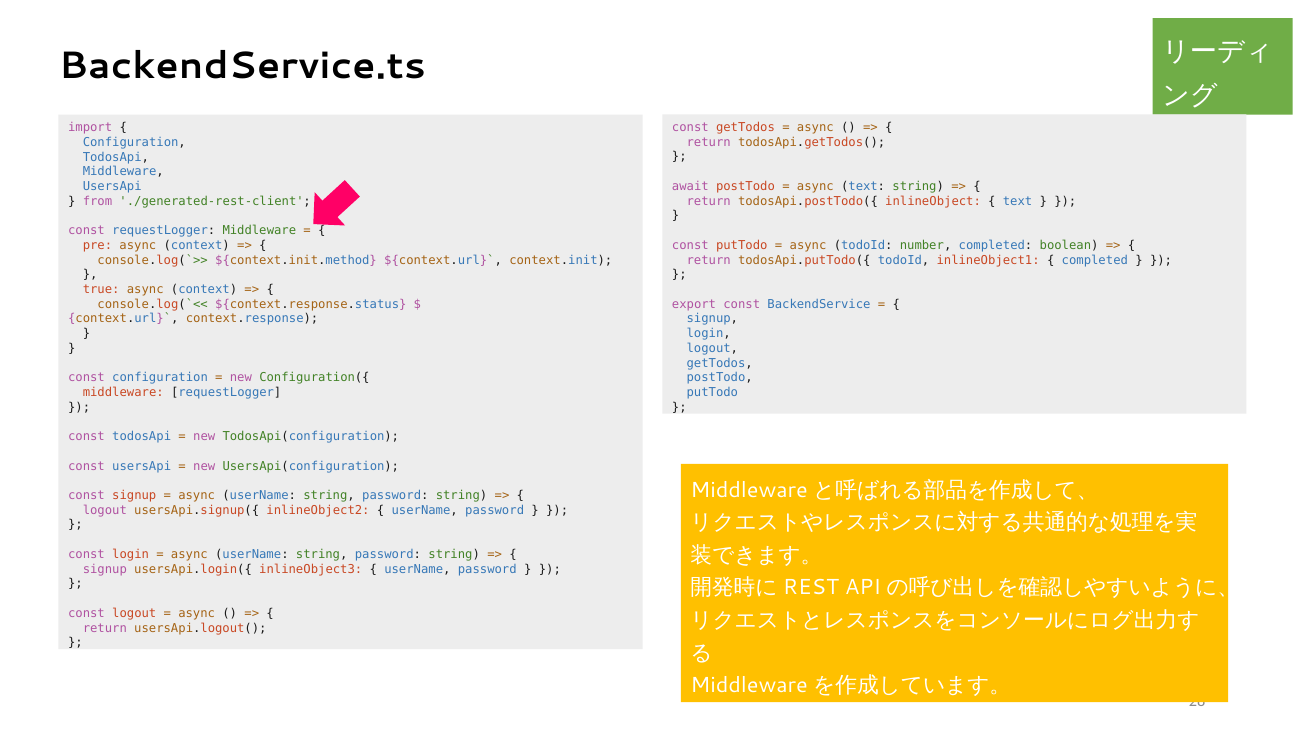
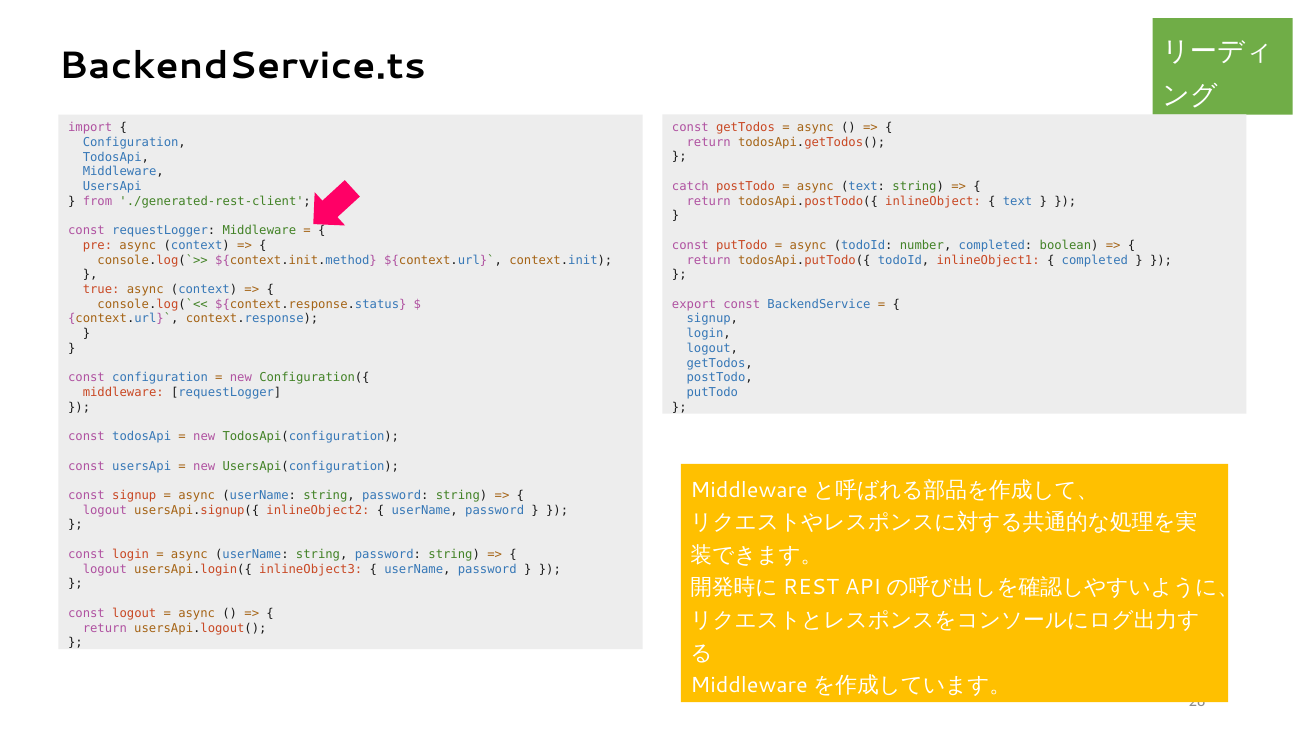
await: await -> catch
signup at (105, 569): signup -> logout
